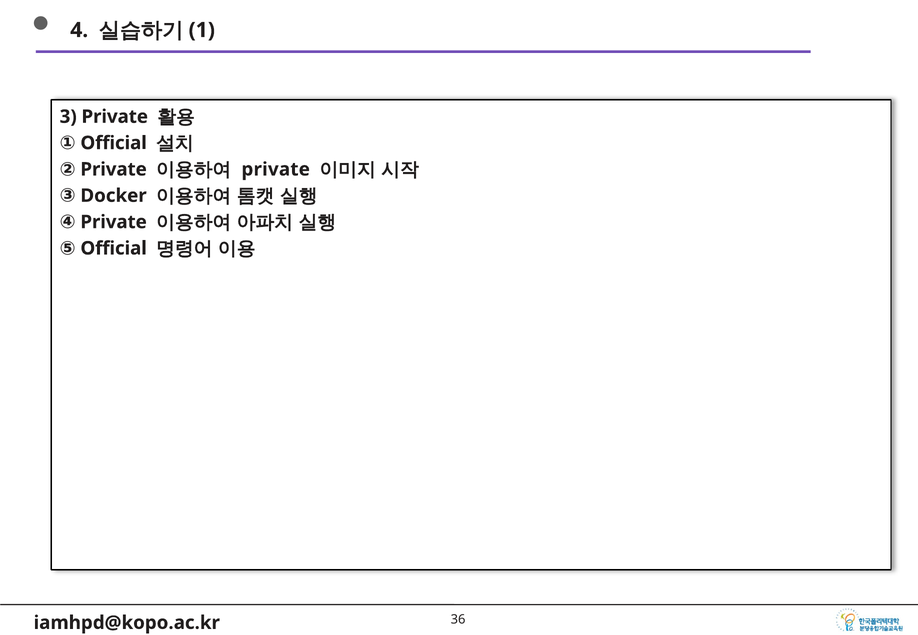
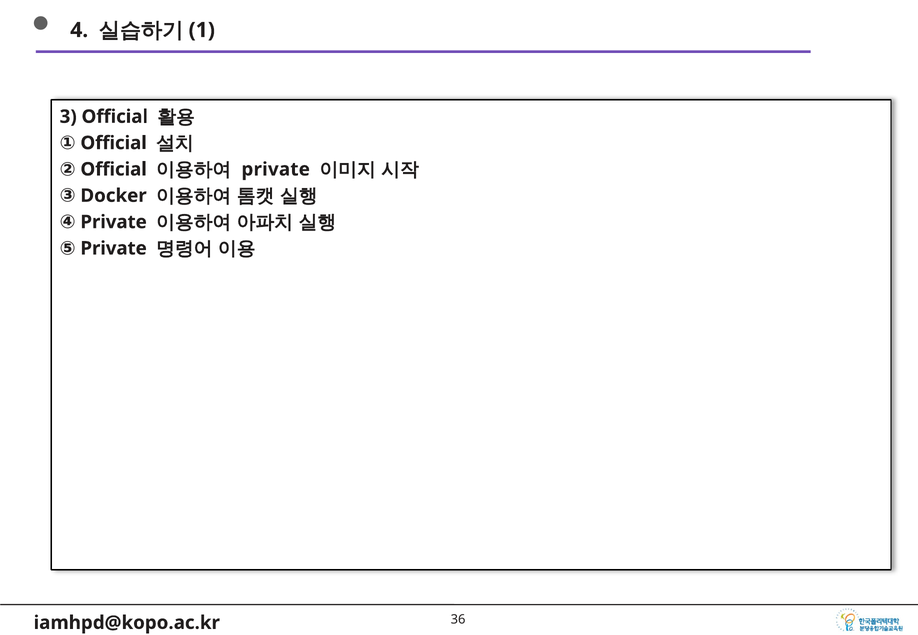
3 Private: Private -> Official
② Private: Private -> Official
⑤ Official: Official -> Private
